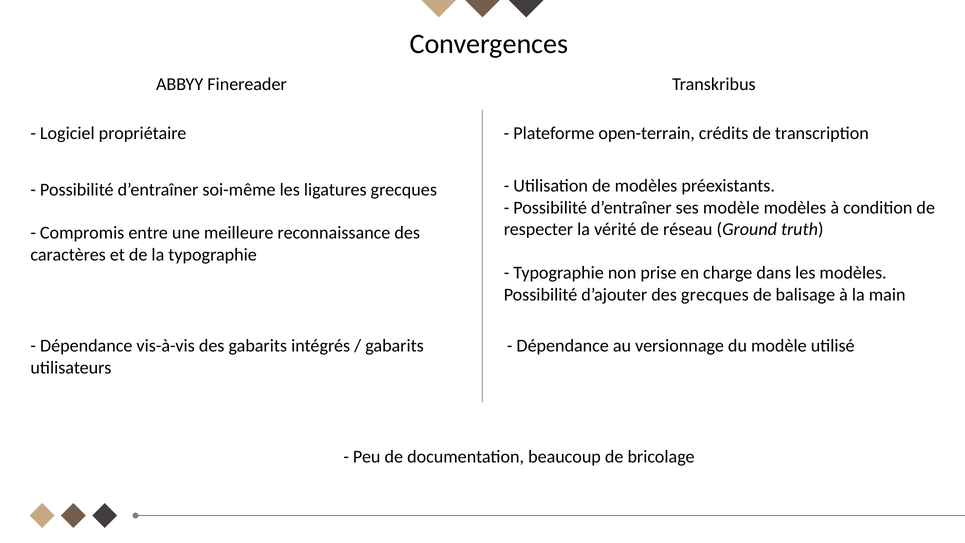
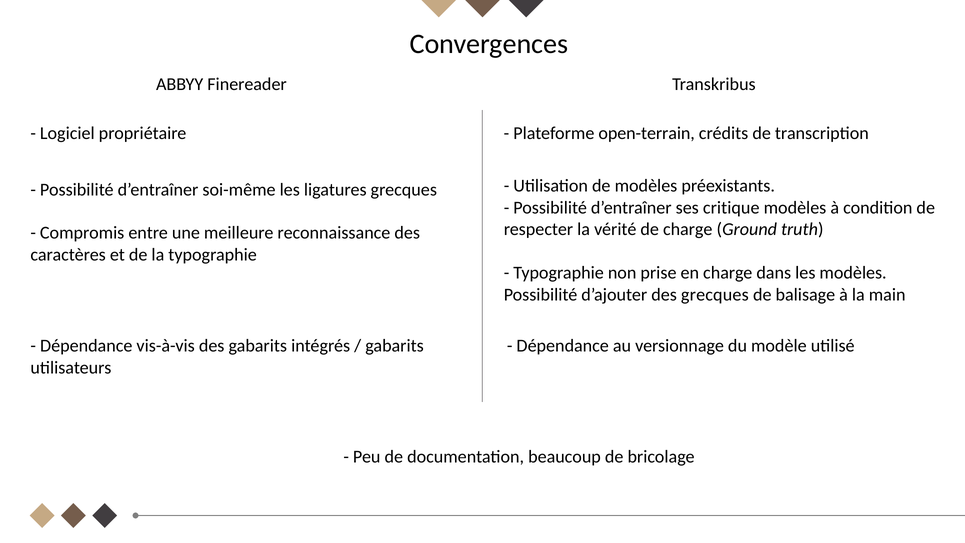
ses modèle: modèle -> critique
de réseau: réseau -> charge
